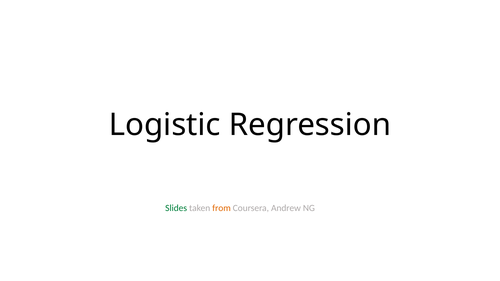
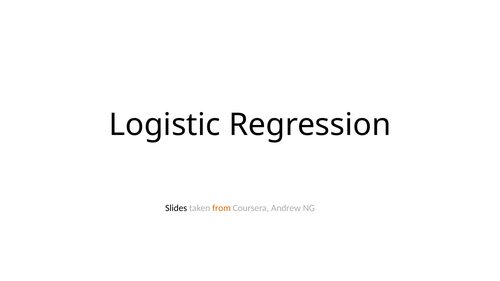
Slides colour: green -> black
